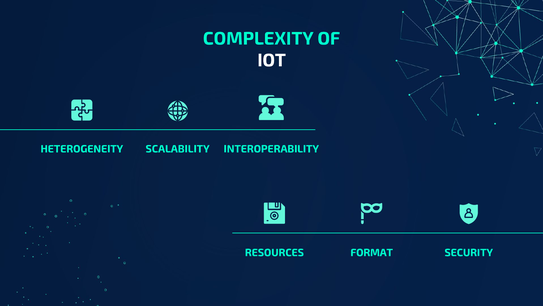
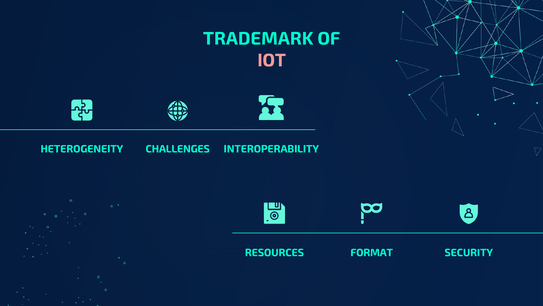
COMPLEXITY: COMPLEXITY -> TRADEMARK
IOT colour: white -> pink
SCALABILITY: SCALABILITY -> CHALLENGES
